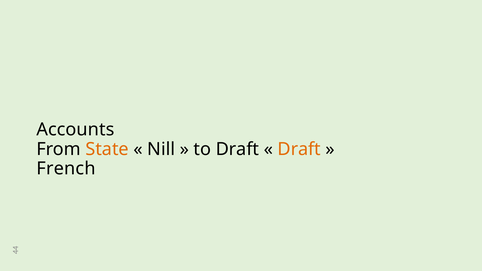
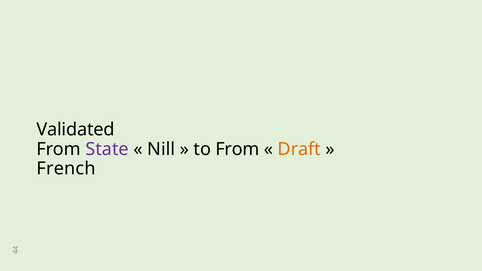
Accounts: Accounts -> Validated
State colour: orange -> purple
to Draft: Draft -> From
